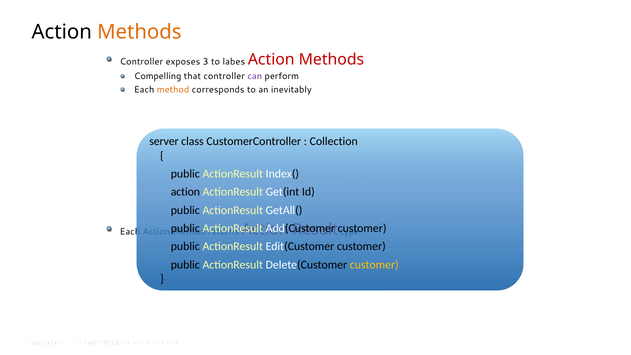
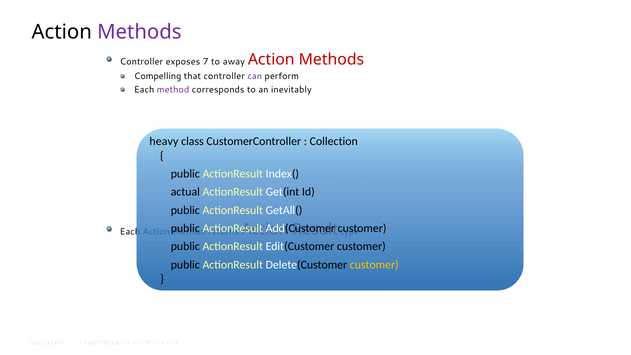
Methods at (139, 32) colour: orange -> purple
3: 3 -> 7
labes: labes -> away
method at (173, 90) colour: orange -> purple
server: server -> heavy
action at (185, 192): action -> actual
